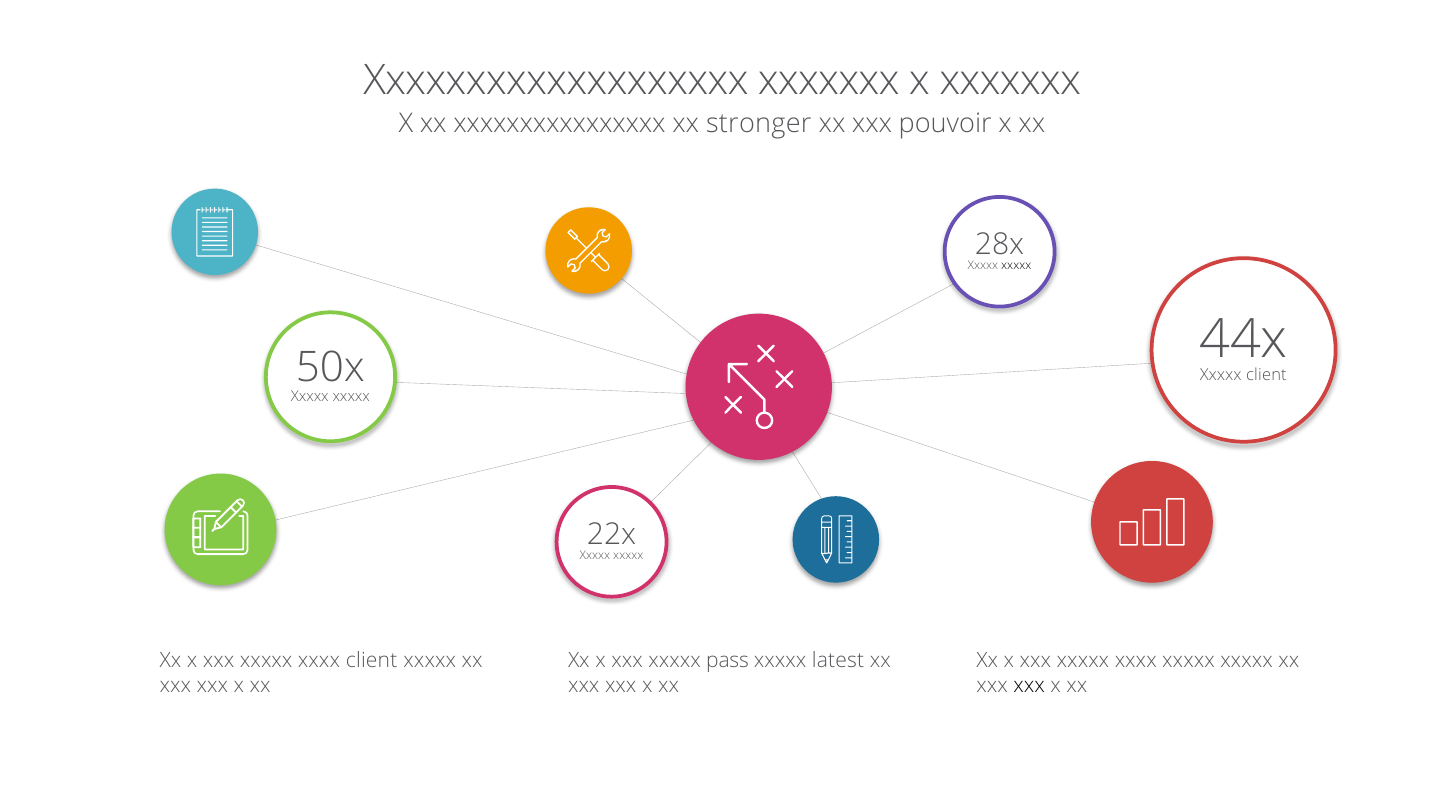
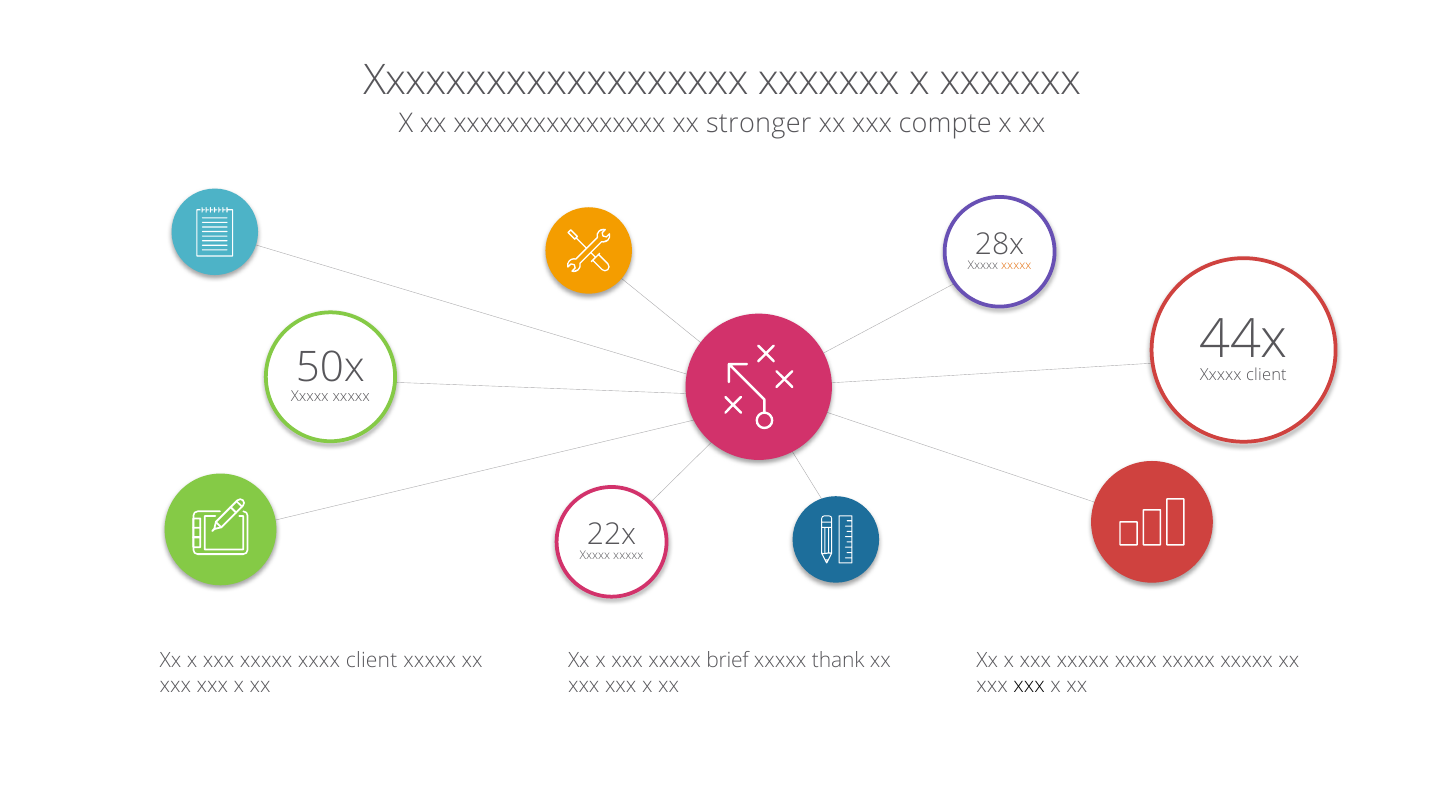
pouvoir: pouvoir -> compte
xxxxx at (1016, 266) colour: black -> orange
pass: pass -> brief
latest: latest -> thank
